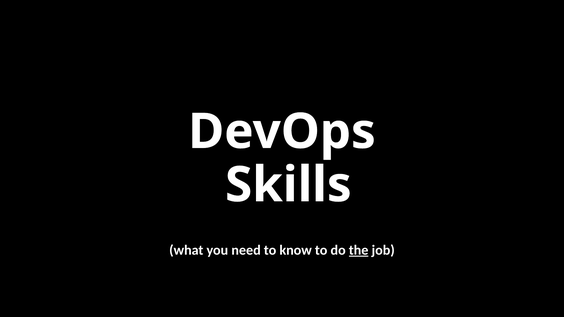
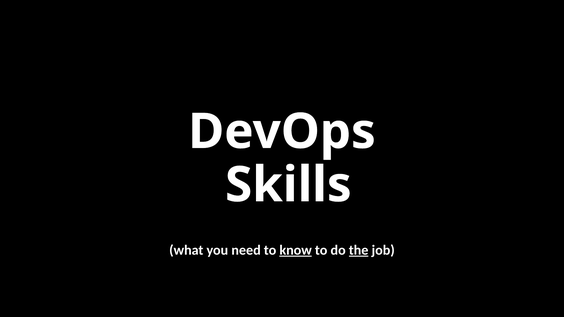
know underline: none -> present
